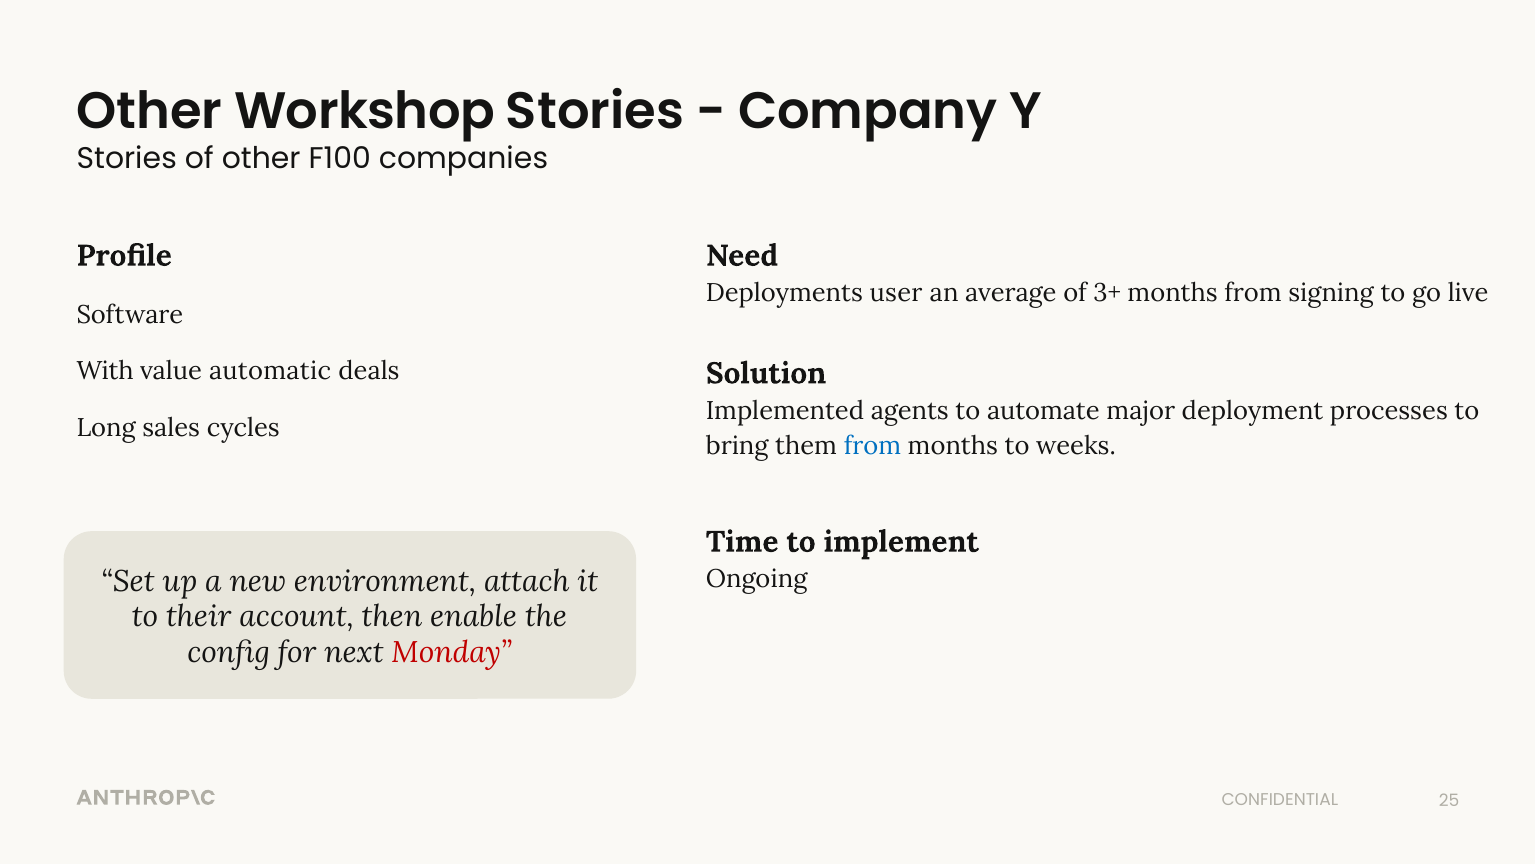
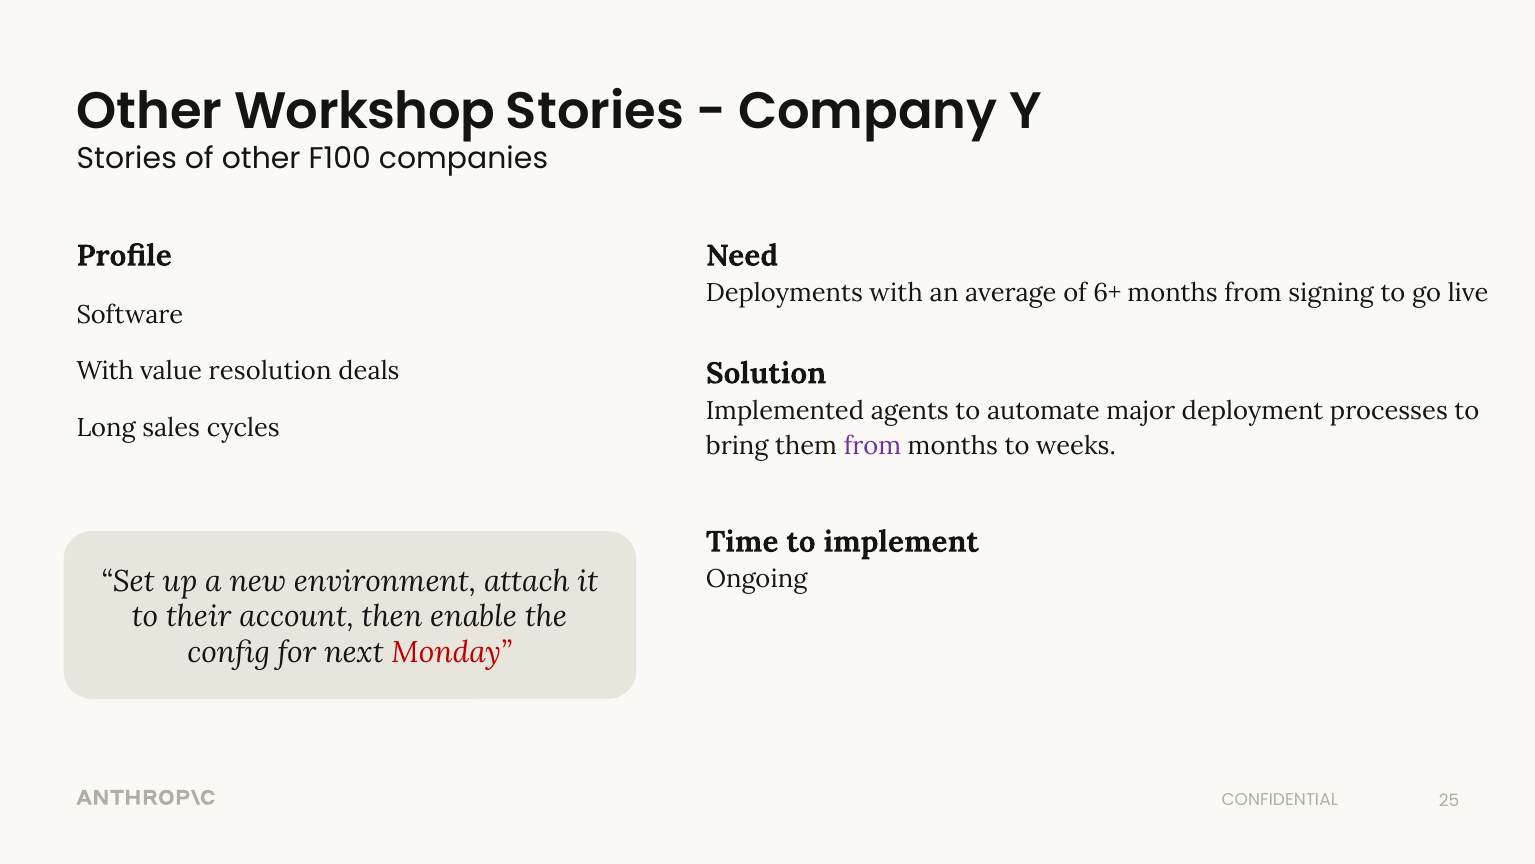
Deployments user: user -> with
3+: 3+ -> 6+
automatic: automatic -> resolution
from at (873, 446) colour: blue -> purple
